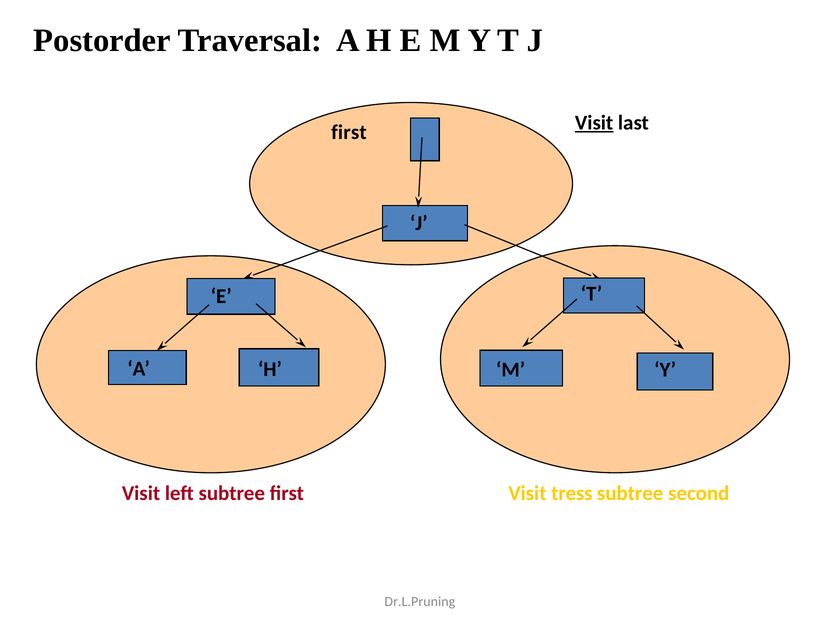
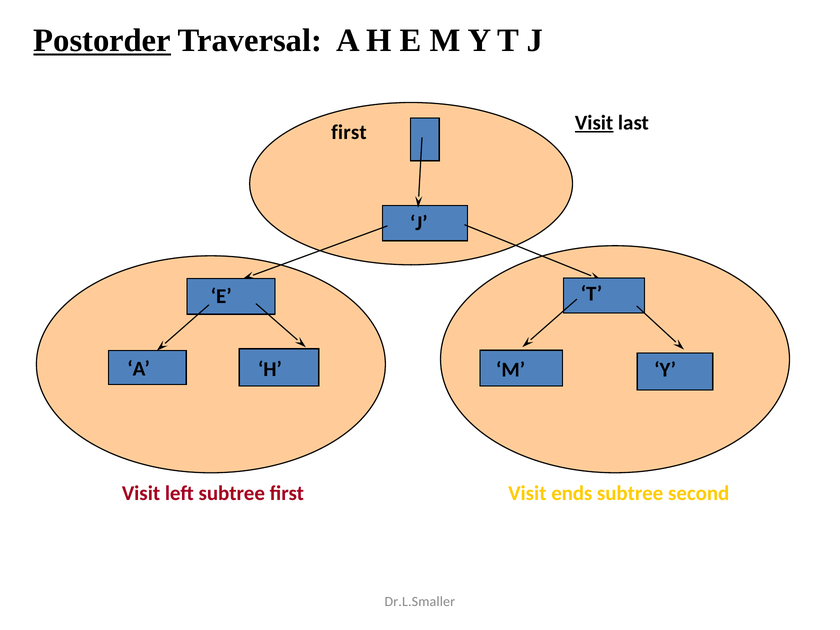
Postorder underline: none -> present
tress: tress -> ends
Dr.L.Pruning: Dr.L.Pruning -> Dr.L.Smaller
